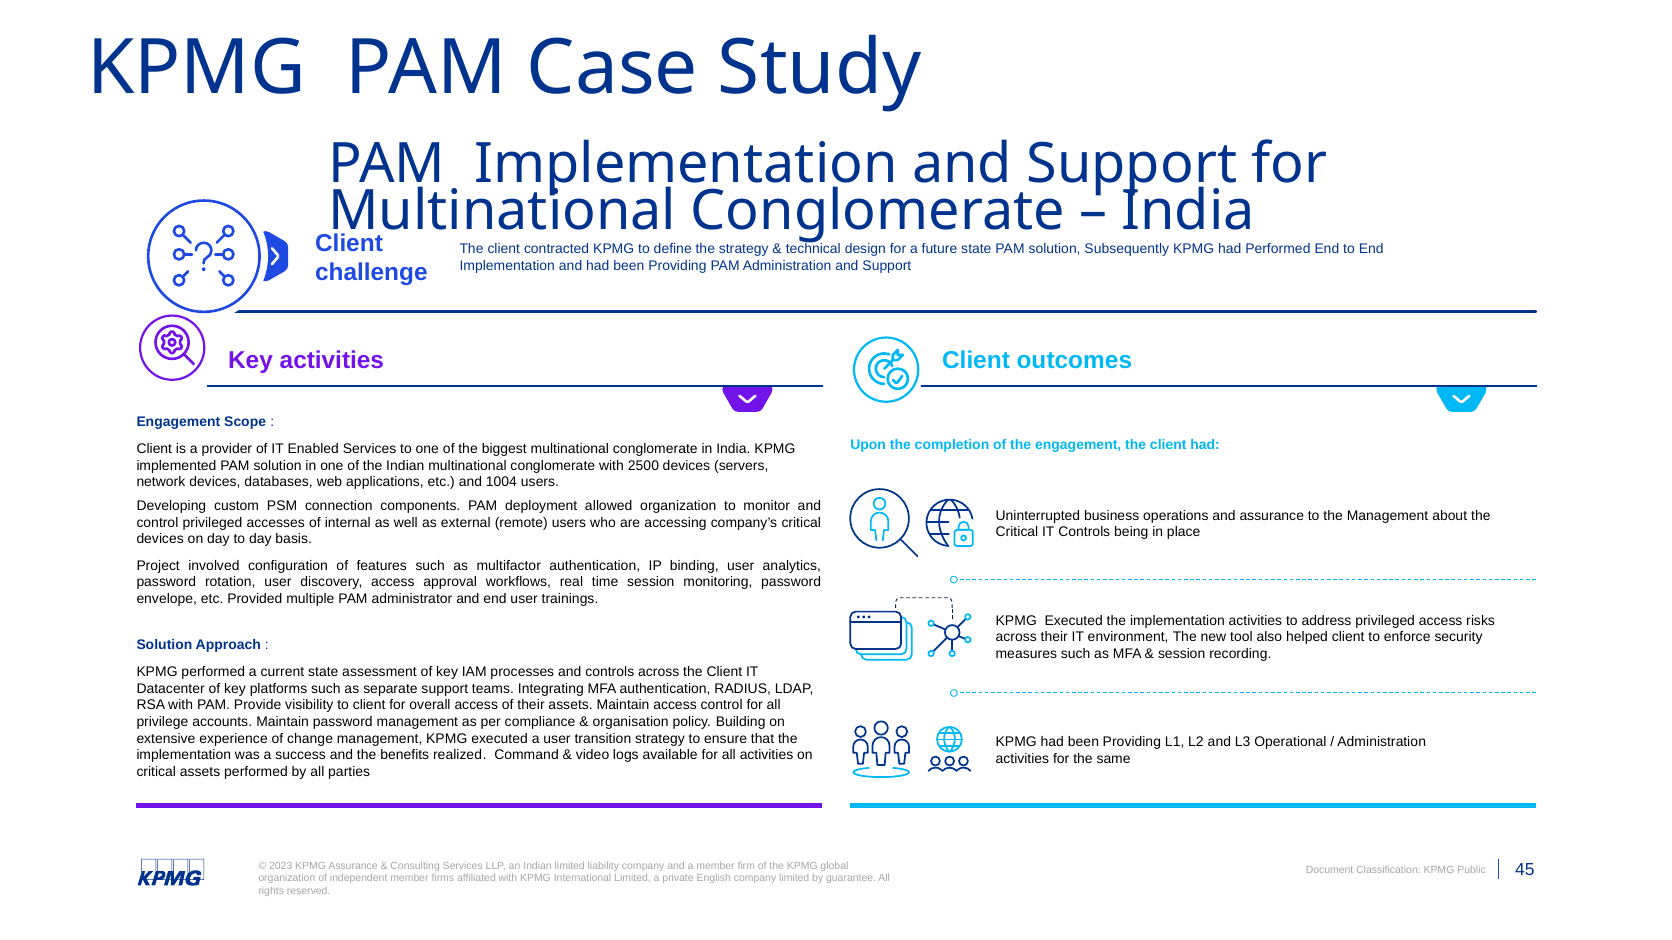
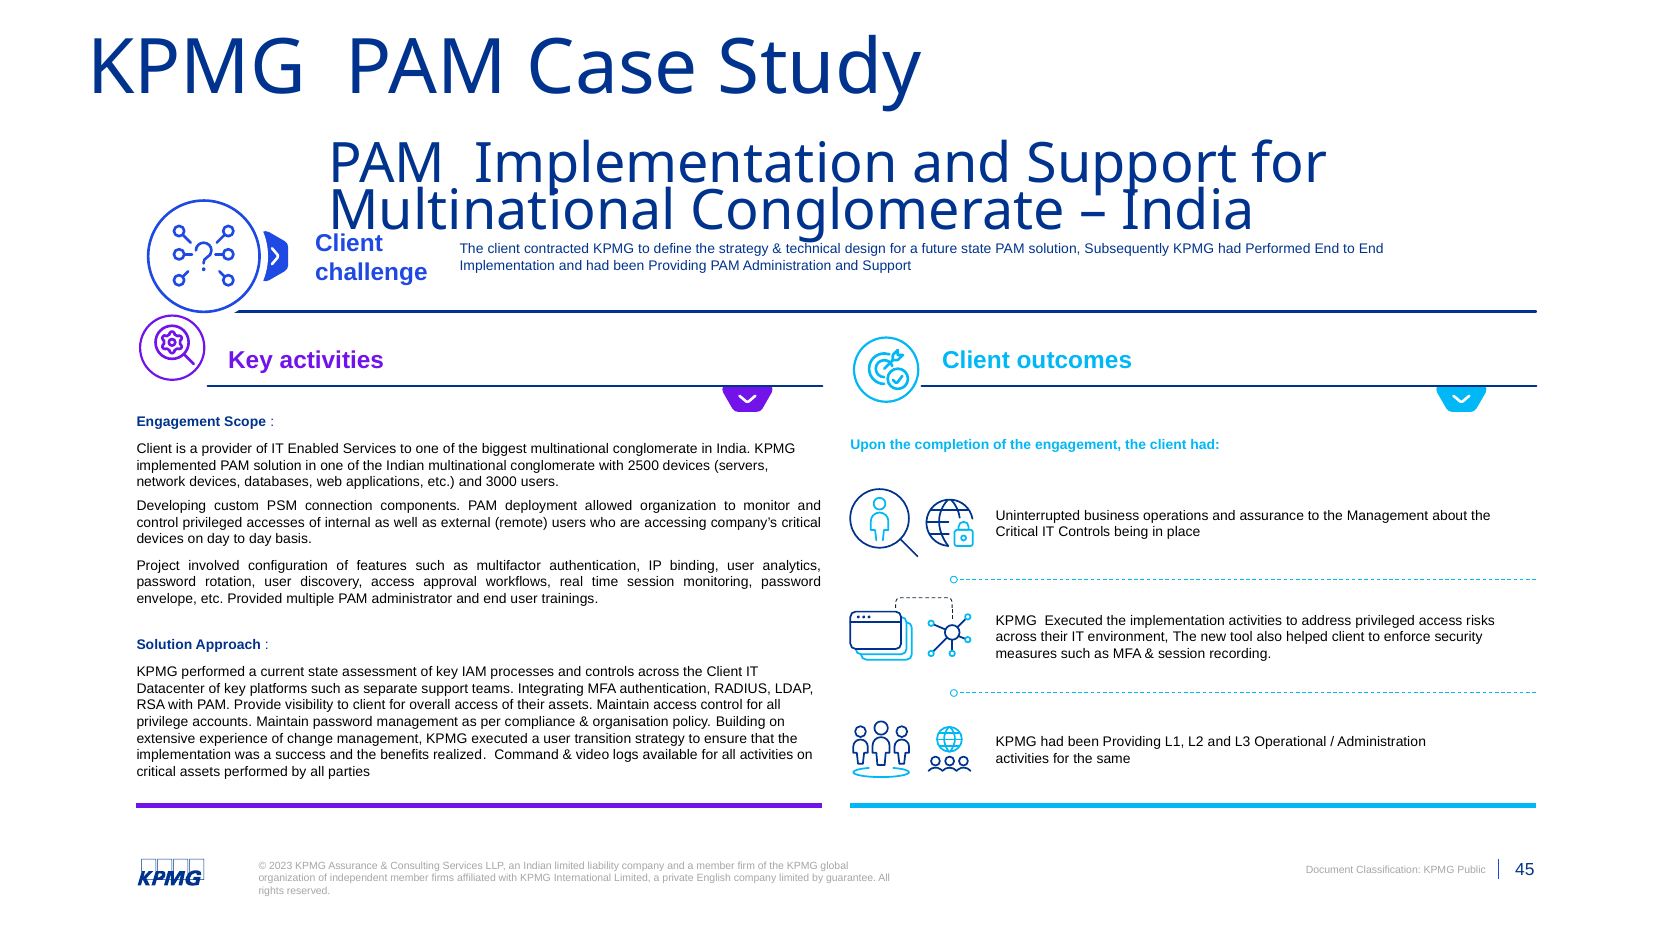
1004: 1004 -> 3000
